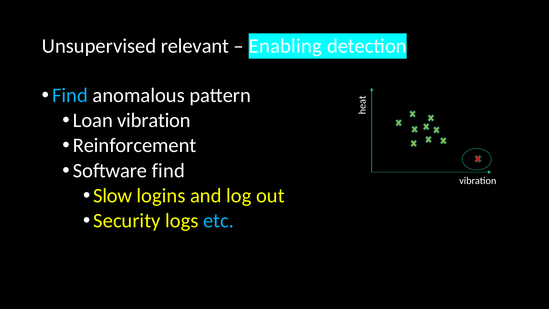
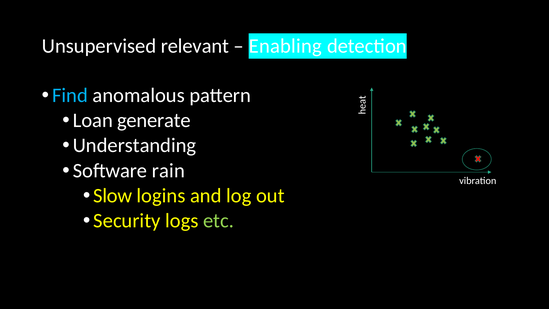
Loan vibration: vibration -> generate
Reinforcement: Reinforcement -> Understanding
Software find: find -> rain
etc colour: light blue -> light green
